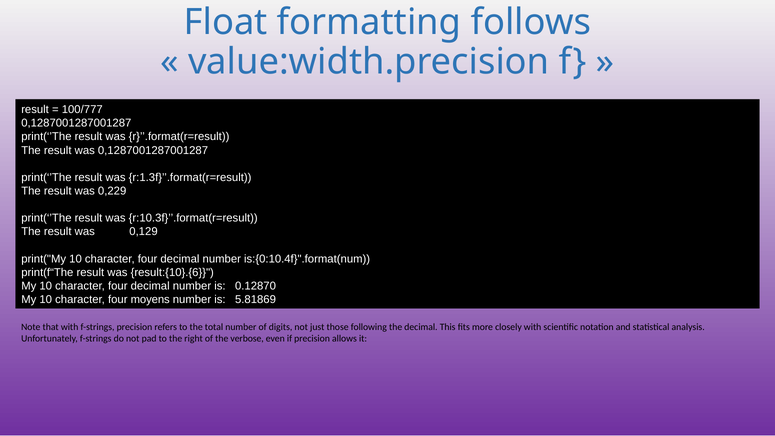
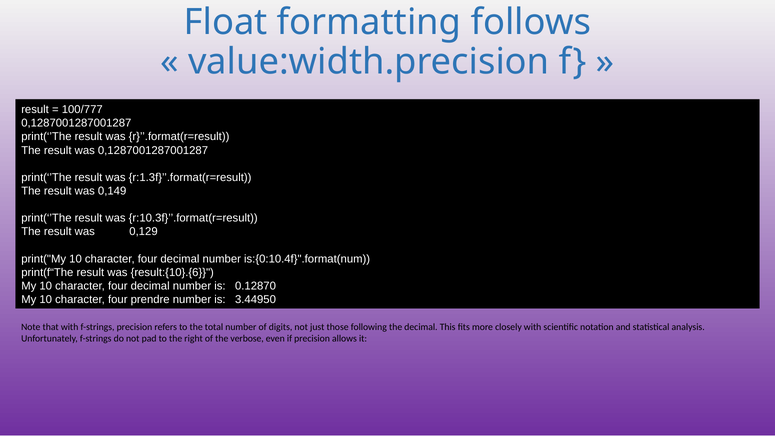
0,229: 0,229 -> 0,149
moyens: moyens -> prendre
5.81869: 5.81869 -> 3.44950
